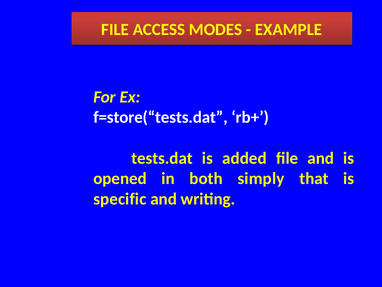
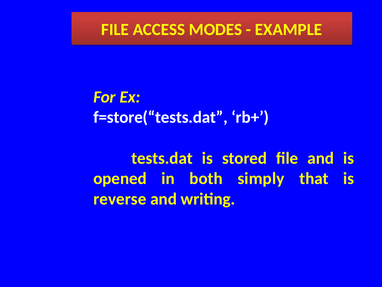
added: added -> stored
specific: specific -> reverse
